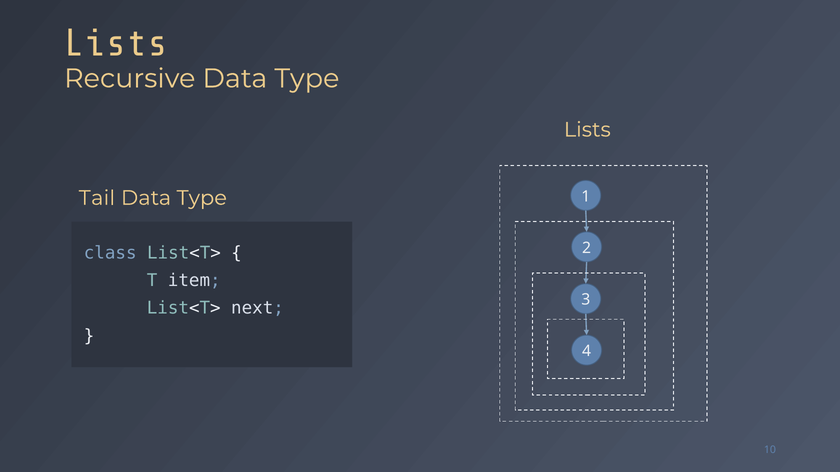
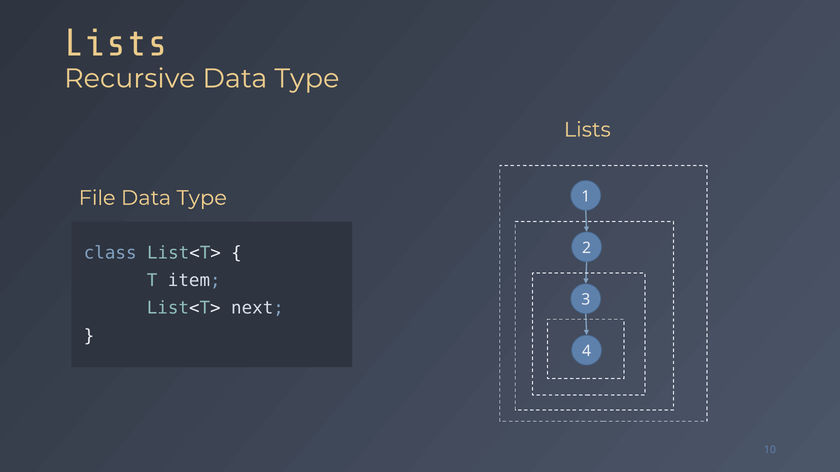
Tail: Tail -> File
